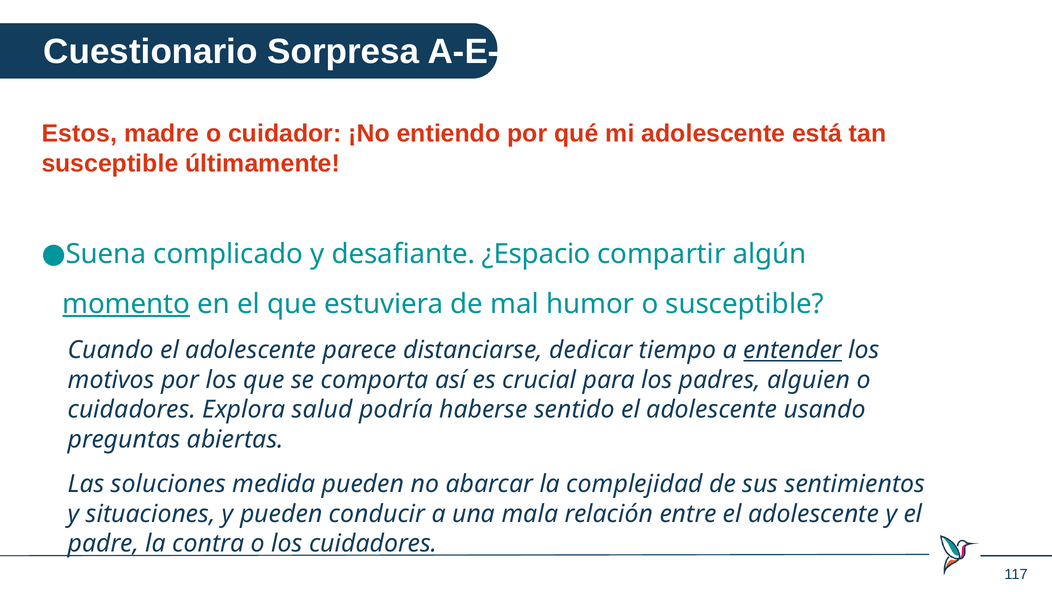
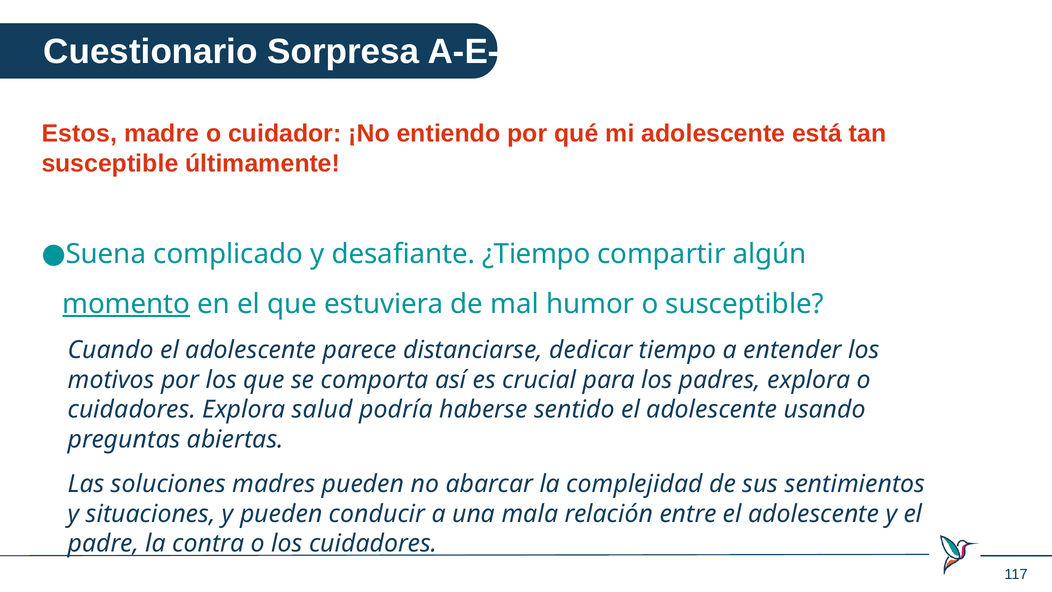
¿Espacio: ¿Espacio -> ¿Tiempo
entender underline: present -> none
padres alguien: alguien -> explora
medida: medida -> madres
